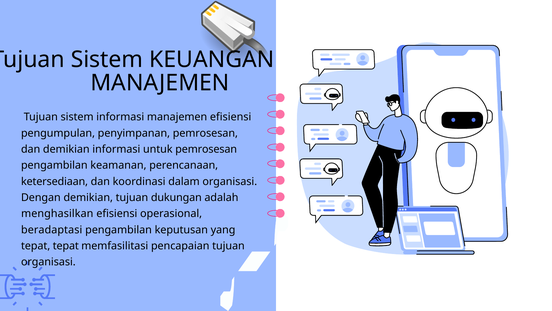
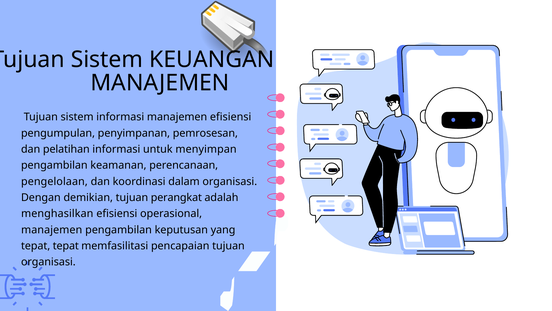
dan demikian: demikian -> pelatihan
untuk pemrosesan: pemrosesan -> menyimpan
ketersediaan: ketersediaan -> pengelolaan
dukungan: dukungan -> perangkat
beradaptasi at (52, 229): beradaptasi -> manajemen
